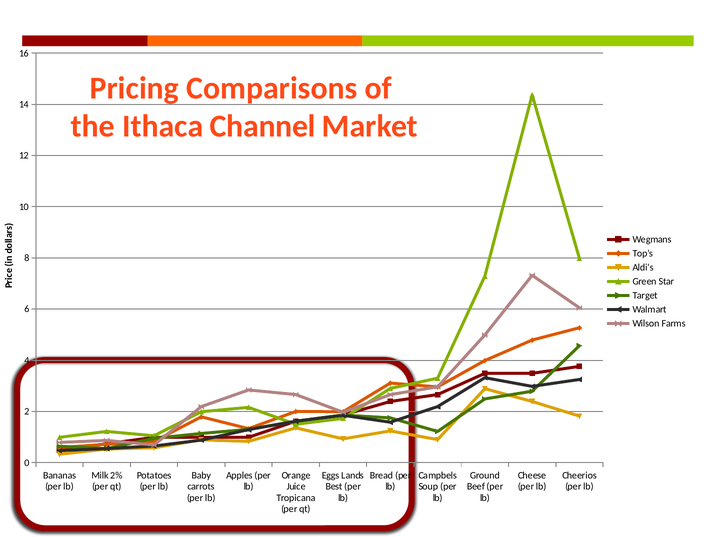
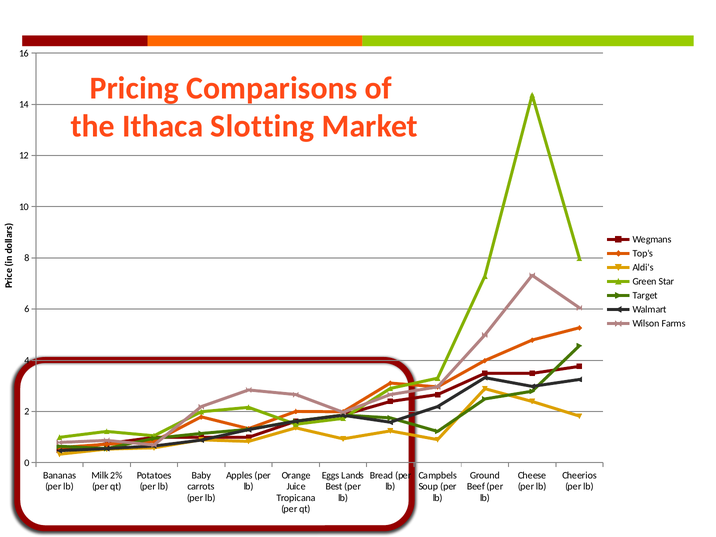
Channel: Channel -> Slotting
